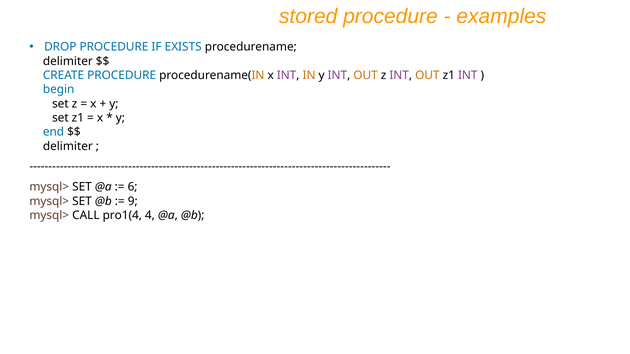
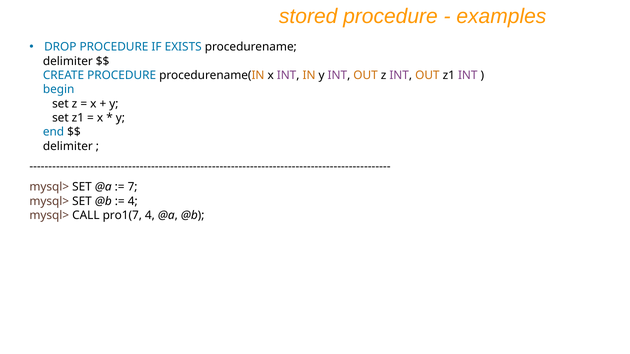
6: 6 -> 7
9 at (133, 201): 9 -> 4
pro1(4: pro1(4 -> pro1(7
